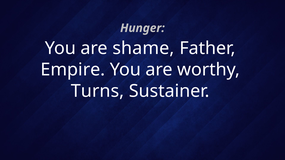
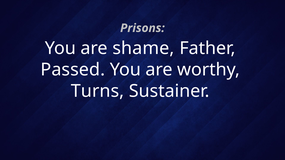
Hunger: Hunger -> Prisons
Empire: Empire -> Passed
